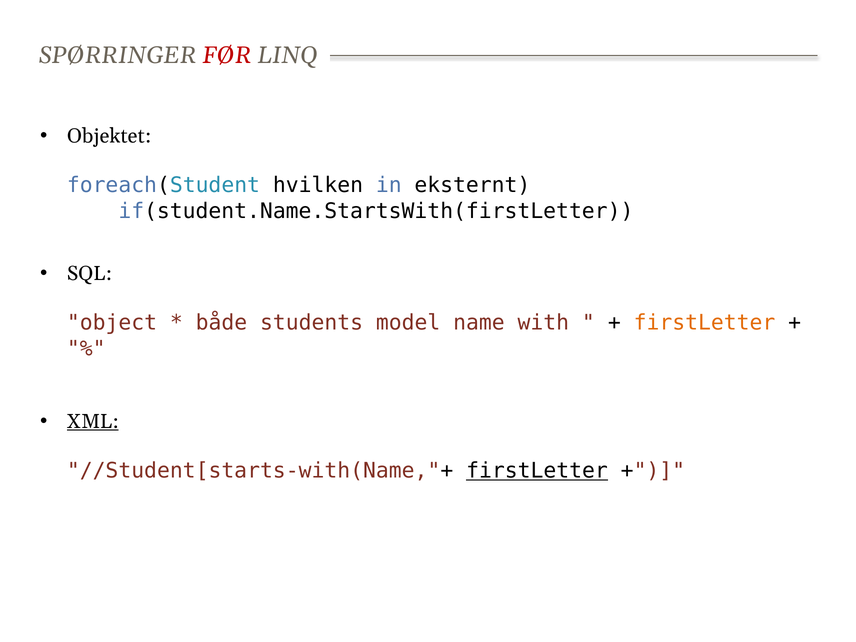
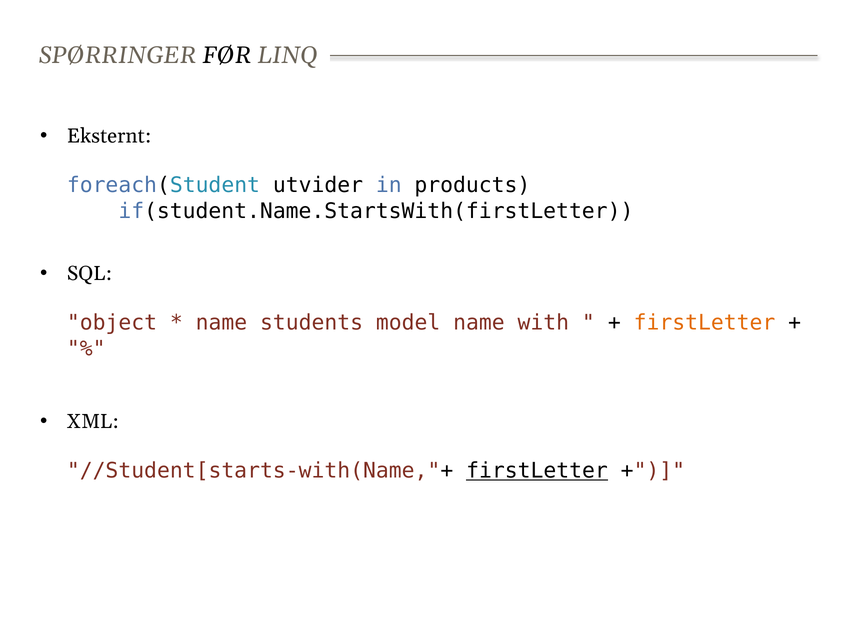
FØR colour: red -> black
Objektet: Objektet -> Eksternt
hvilken: hvilken -> utvider
eksternt: eksternt -> products
både at (221, 323): både -> name
XML underline: present -> none
